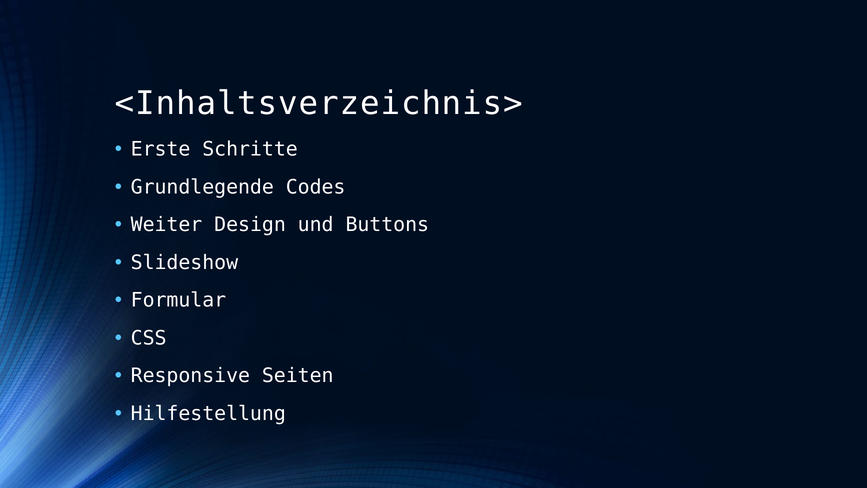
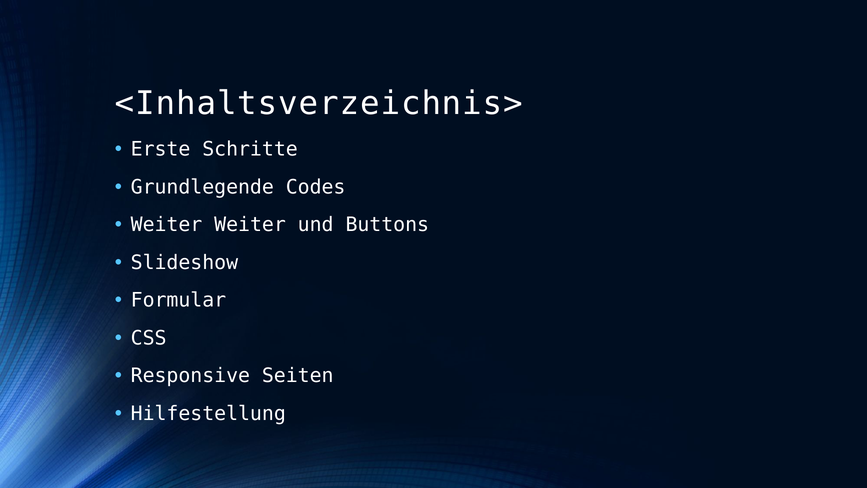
Weiter Design: Design -> Weiter
